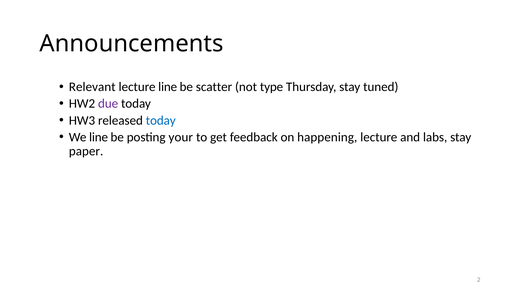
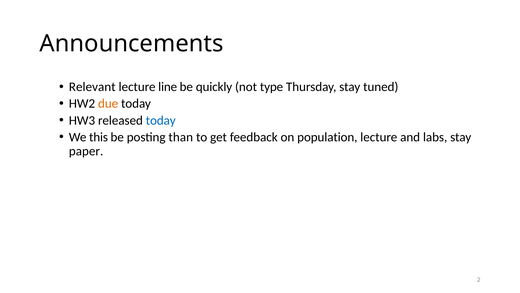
scatter: scatter -> quickly
due colour: purple -> orange
We line: line -> this
your: your -> than
happening: happening -> population
